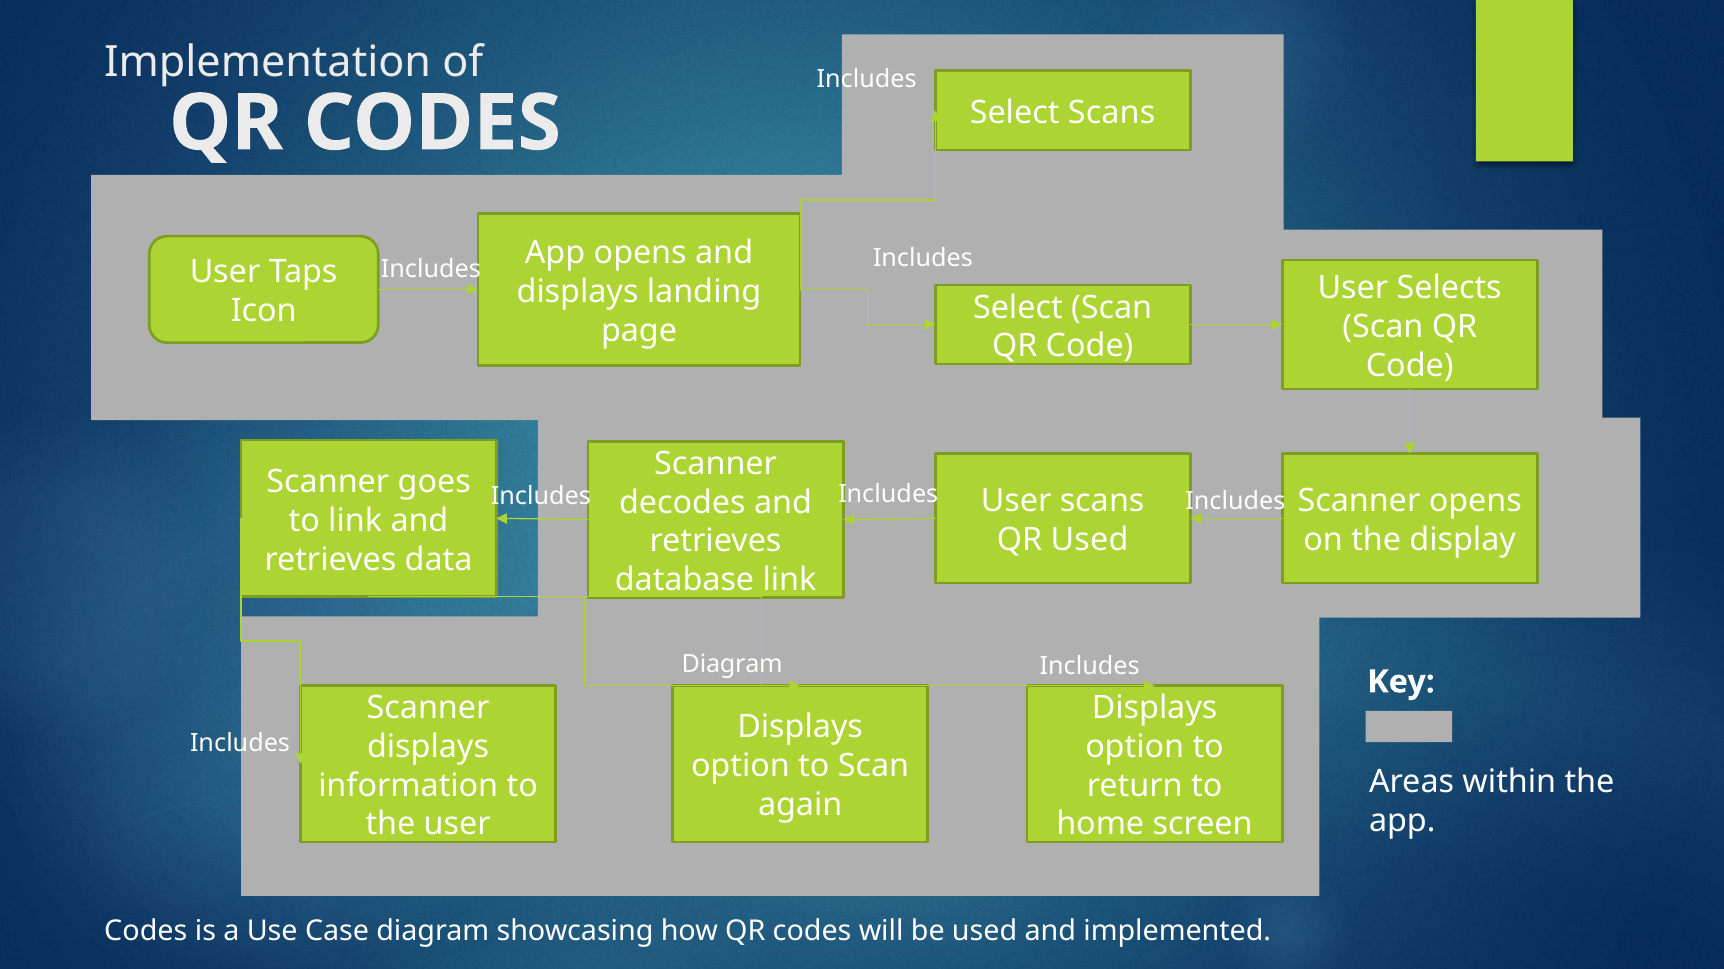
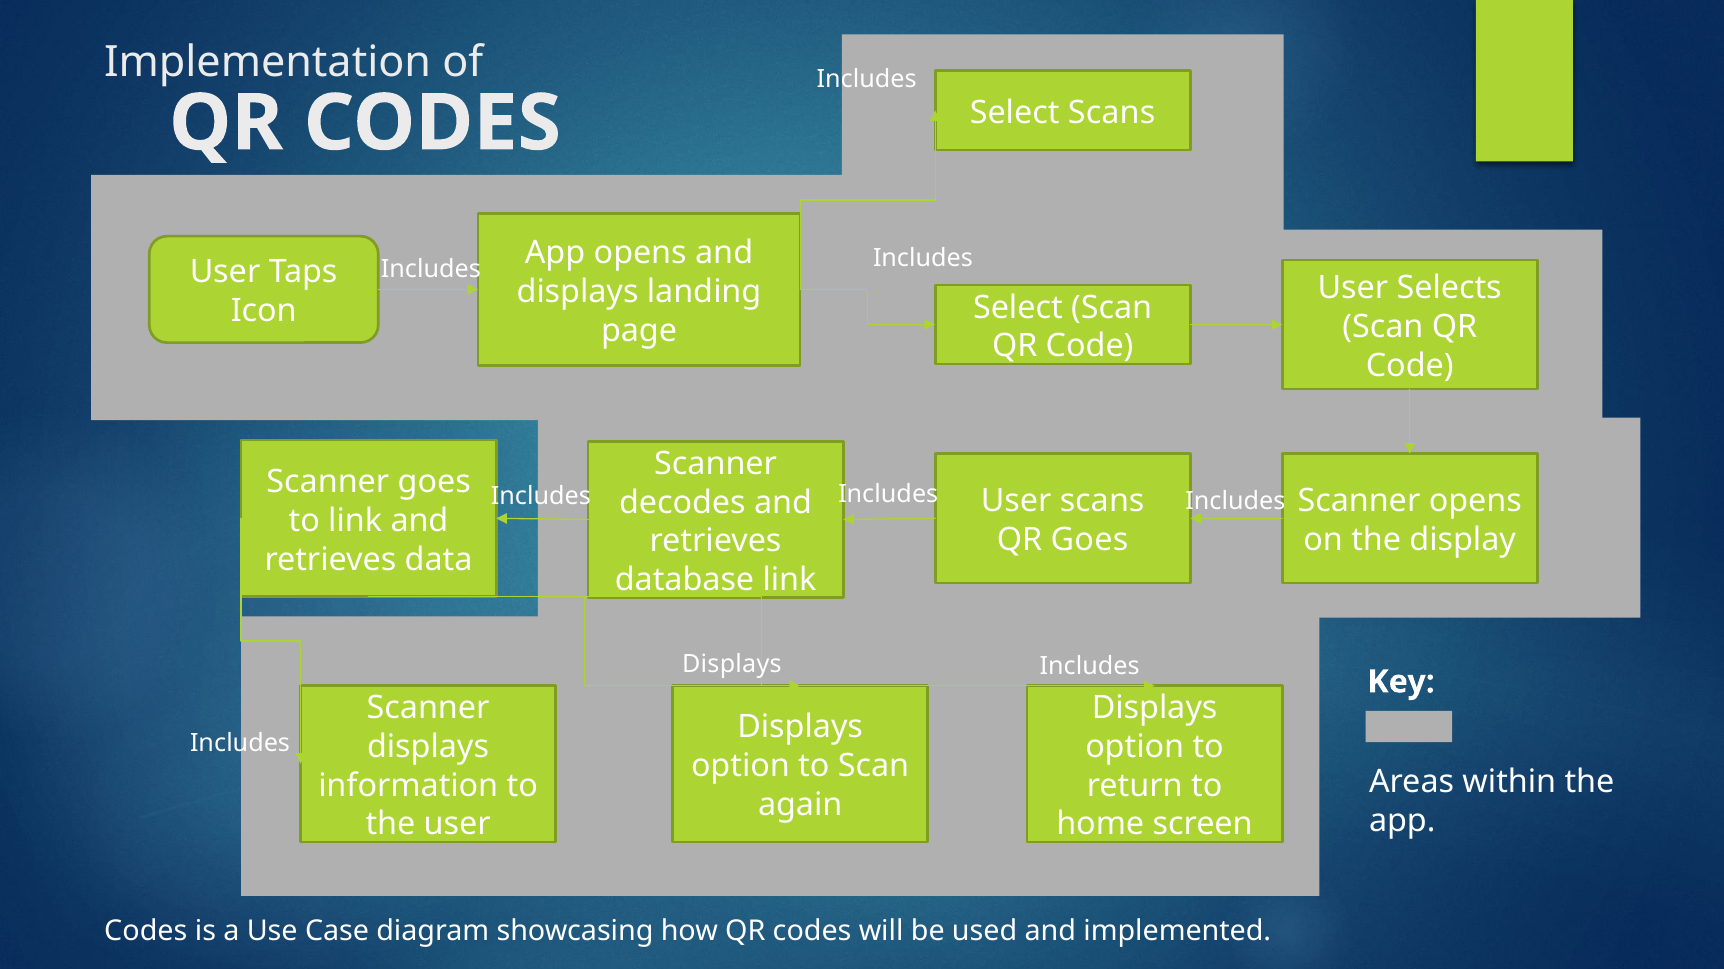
QR Used: Used -> Goes
Diagram at (732, 665): Diagram -> Displays
